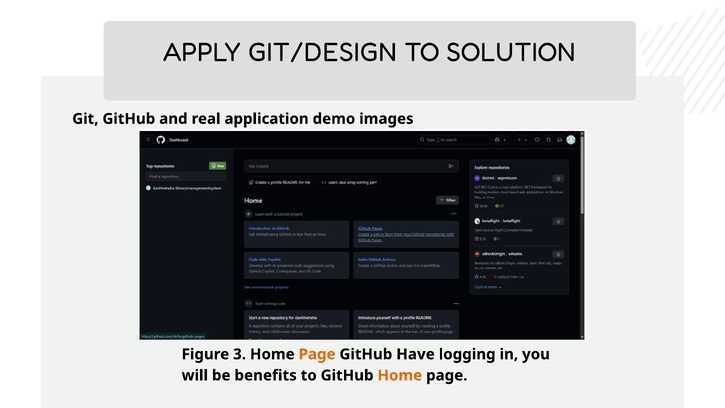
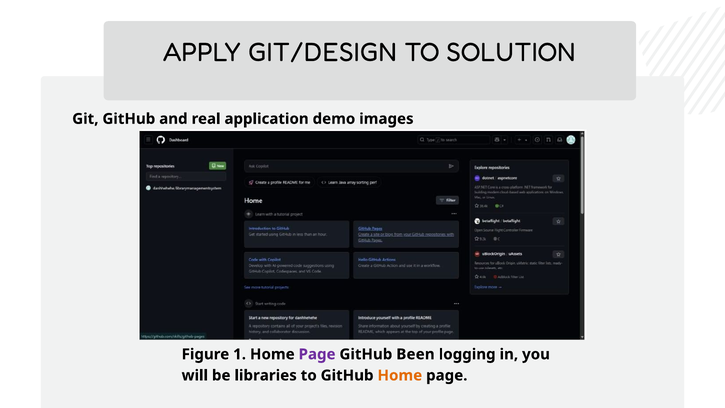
3: 3 -> 1
Page at (317, 354) colour: orange -> purple
Have: Have -> Been
benefits: benefits -> libraries
